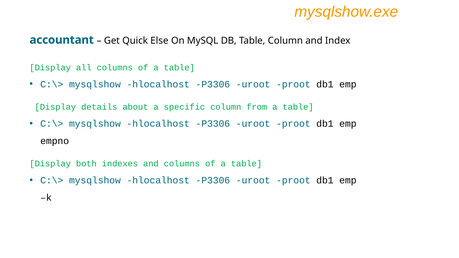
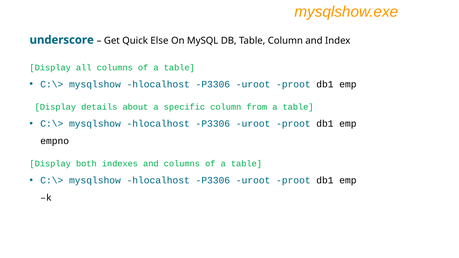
accountant: accountant -> underscore
